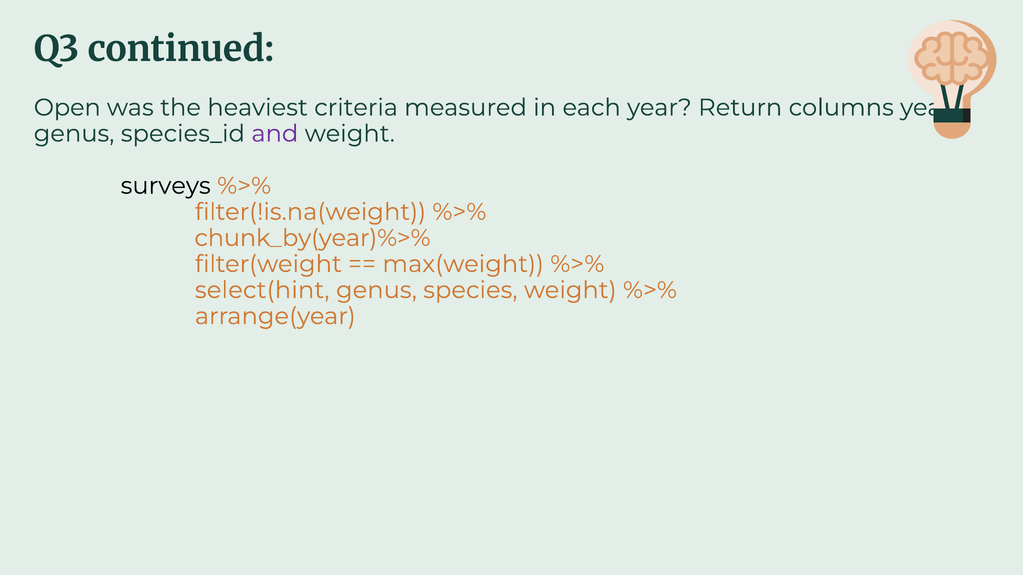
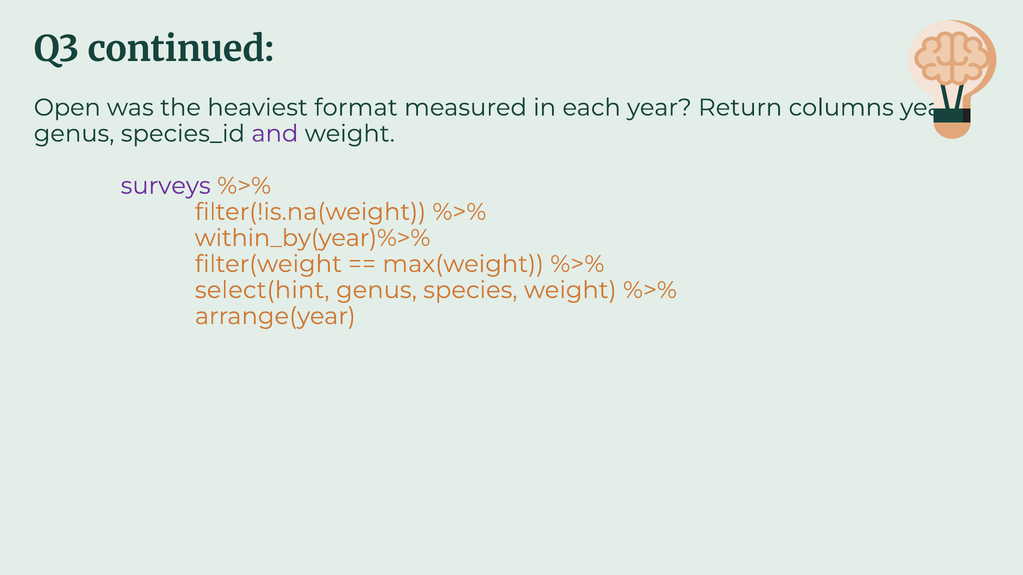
criteria: criteria -> format
surveys colour: black -> purple
chunk_by(year)%>%: chunk_by(year)%>% -> within_by(year)%>%
